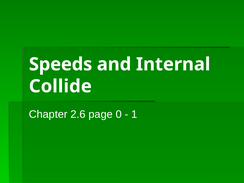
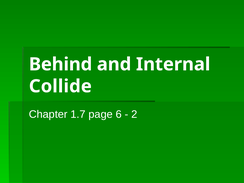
Speeds: Speeds -> Behind
2.6: 2.6 -> 1.7
0: 0 -> 6
1: 1 -> 2
